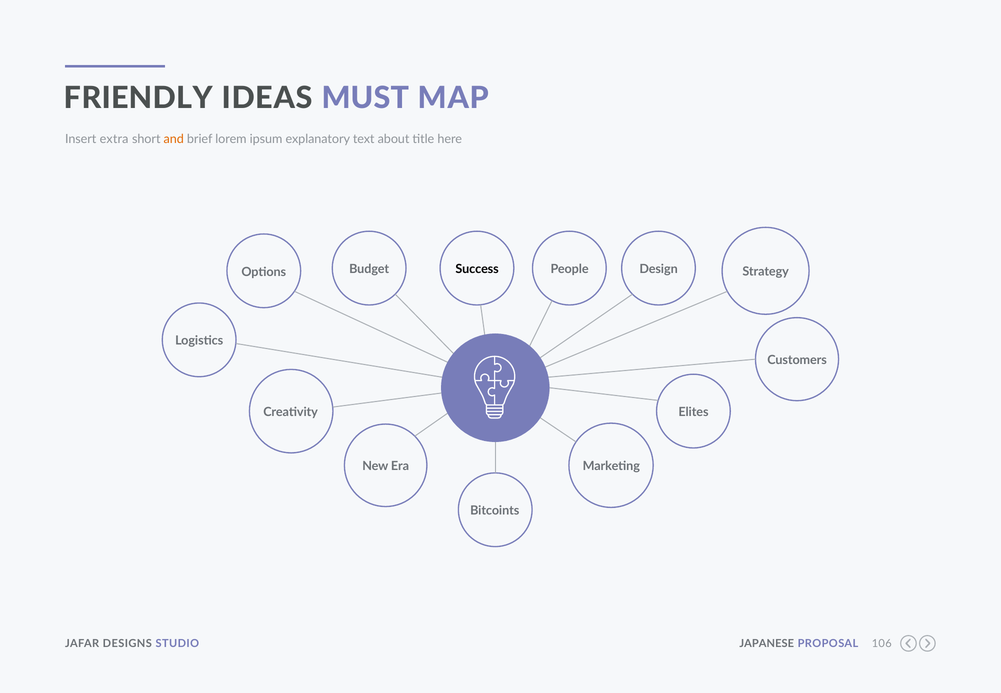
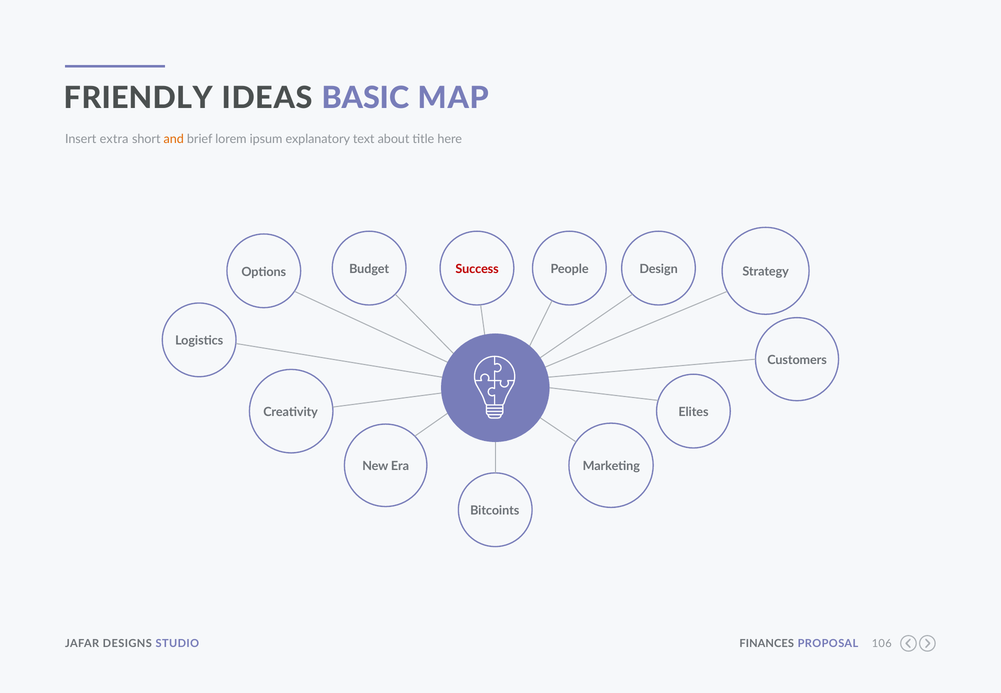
MUST: MUST -> BASIC
Success colour: black -> red
JAPANESE: JAPANESE -> FINANCES
